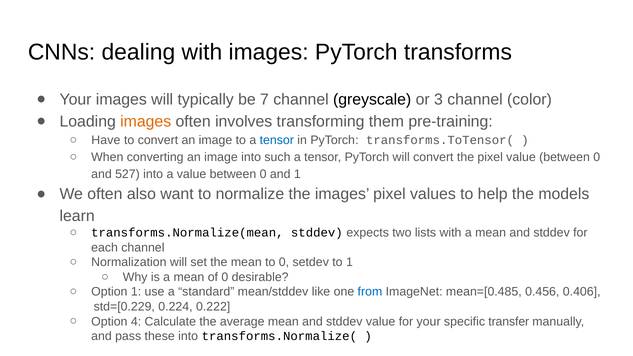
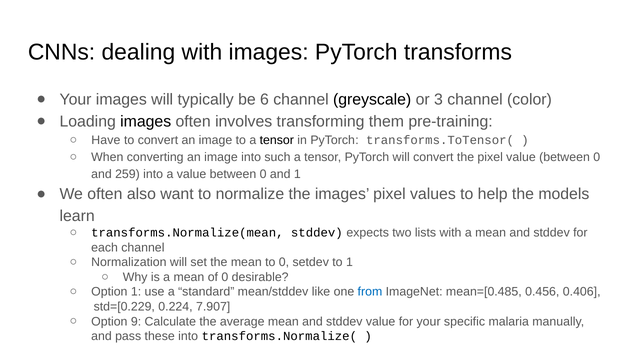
7: 7 -> 6
images at (146, 121) colour: orange -> black
tensor at (277, 140) colour: blue -> black
527: 527 -> 259
0.222: 0.222 -> 7.907
4: 4 -> 9
transfer: transfer -> malaria
